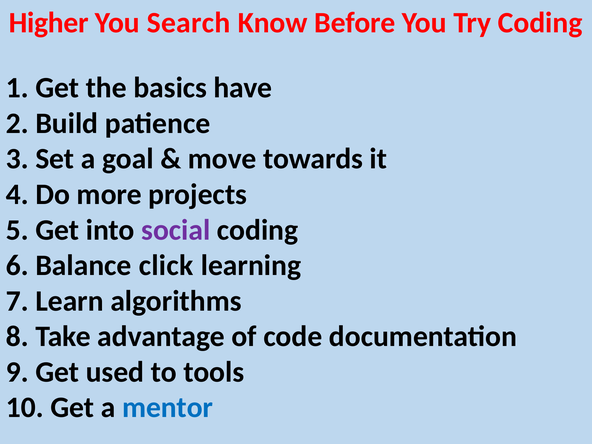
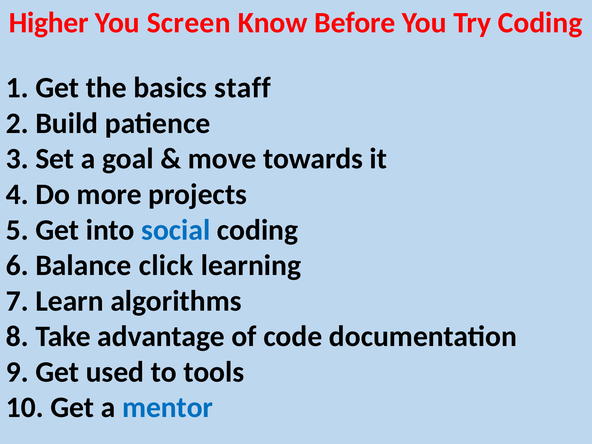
Search: Search -> Screen
have: have -> staff
social colour: purple -> blue
